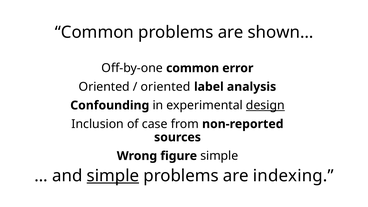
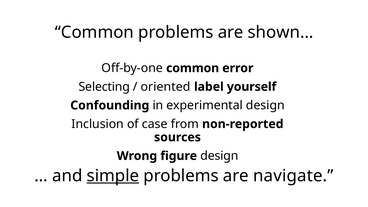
Oriented at (104, 87): Oriented -> Selecting
analysis: analysis -> yourself
design at (265, 105) underline: present -> none
figure simple: simple -> design
indexing: indexing -> navigate
